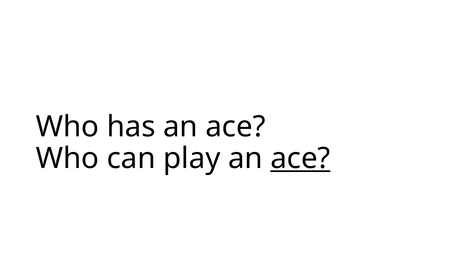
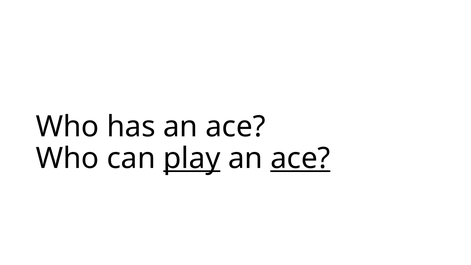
play underline: none -> present
